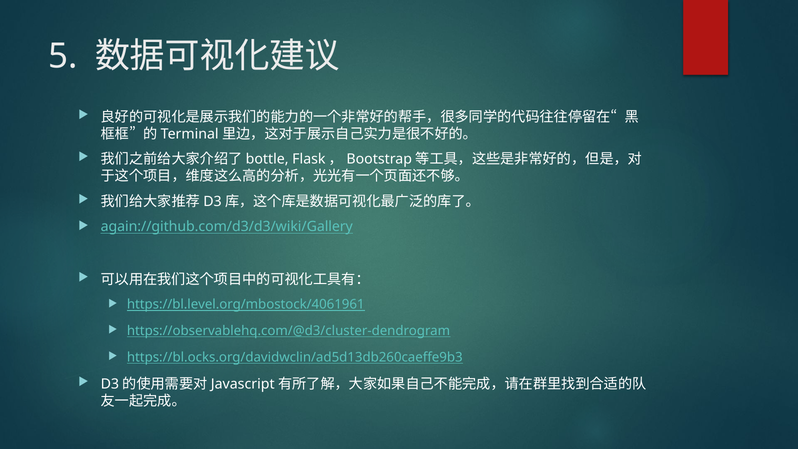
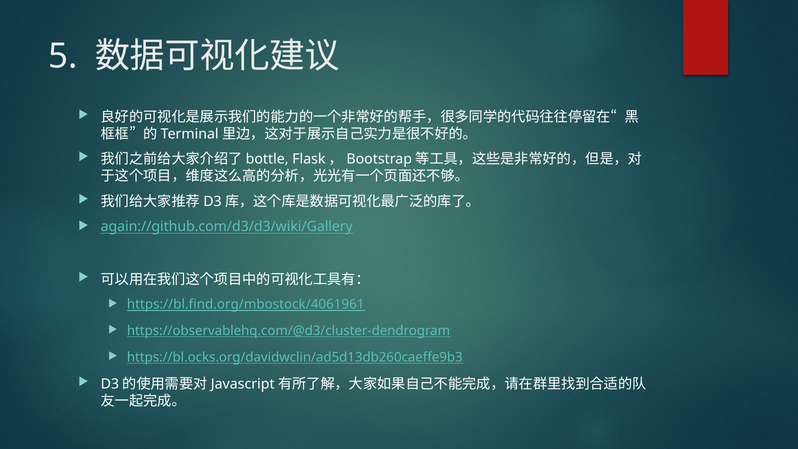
https://bl.level.org/mbostock/4061961: https://bl.level.org/mbostock/4061961 -> https://bl.find.org/mbostock/4061961
